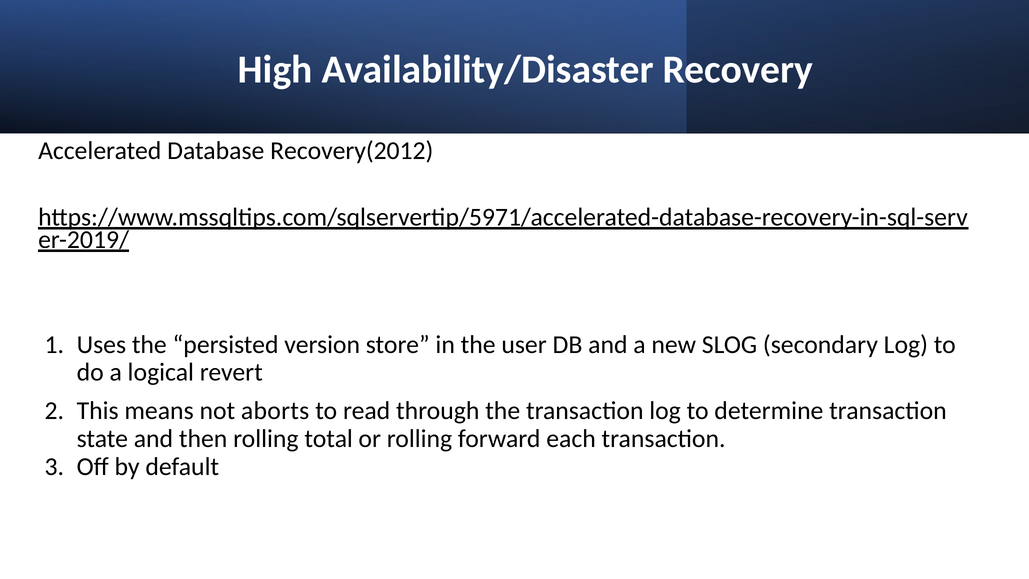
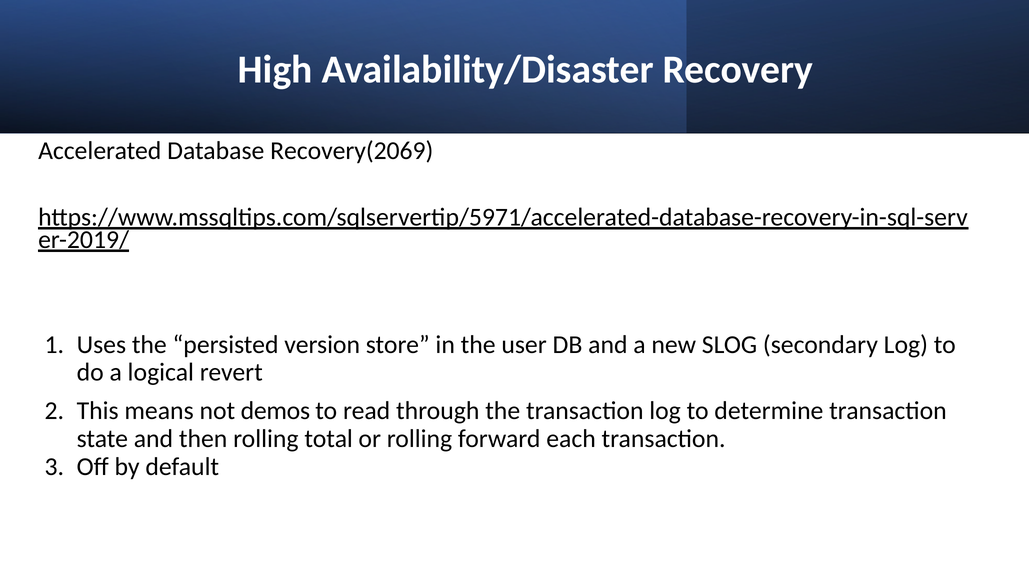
Recovery(2012: Recovery(2012 -> Recovery(2069
aborts: aborts -> demos
